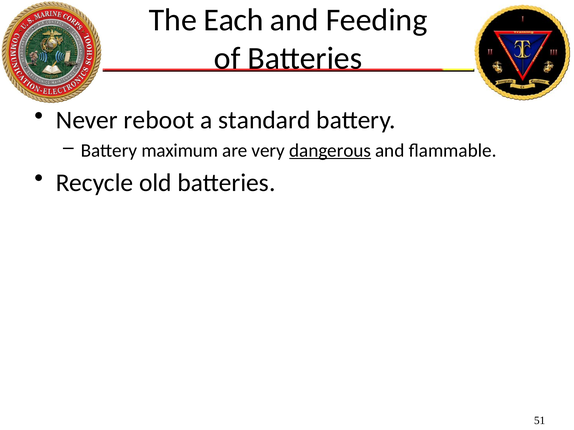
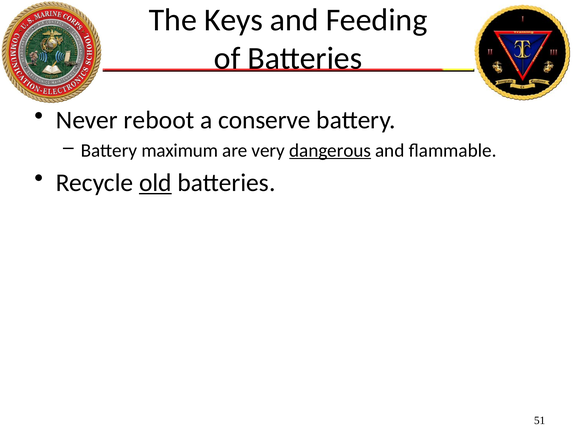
Each: Each -> Keys
standard: standard -> conserve
old underline: none -> present
